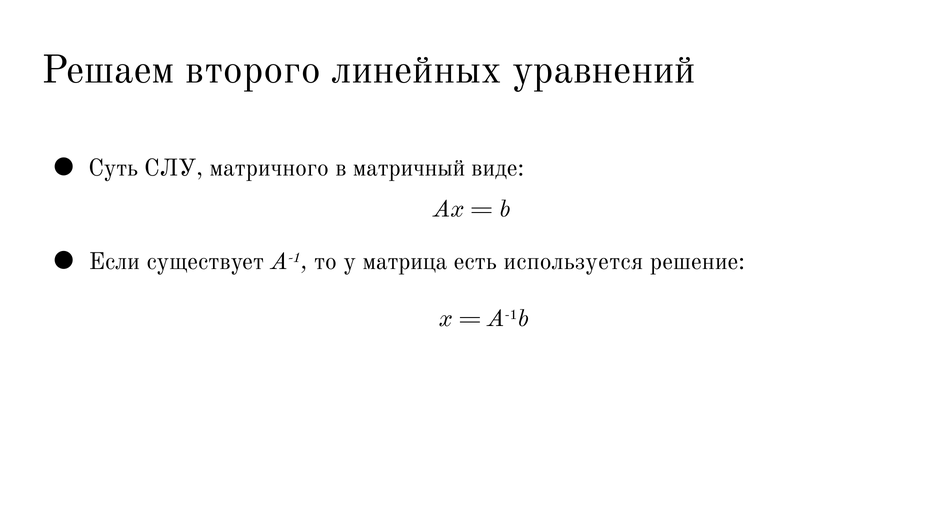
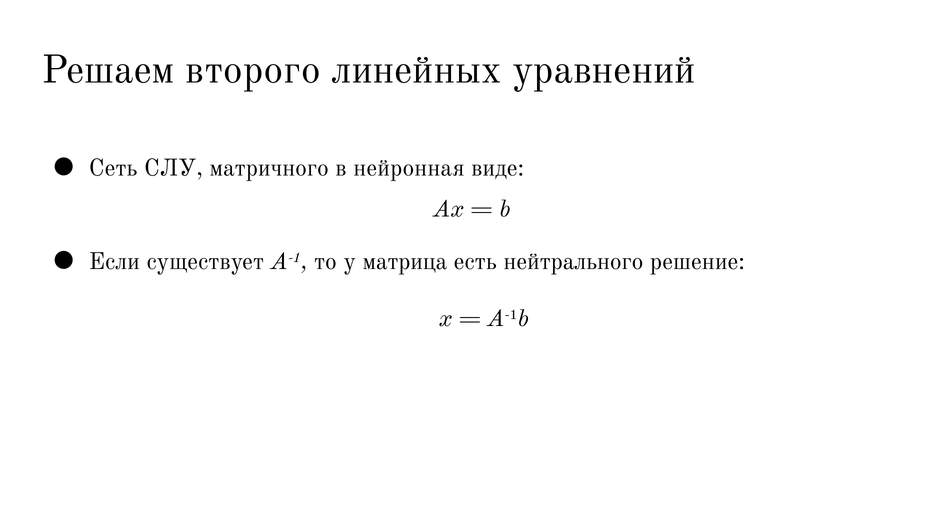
Суть: Суть -> Сеть
матричный: матричный -> нейронная
используется: используется -> нейтрального
